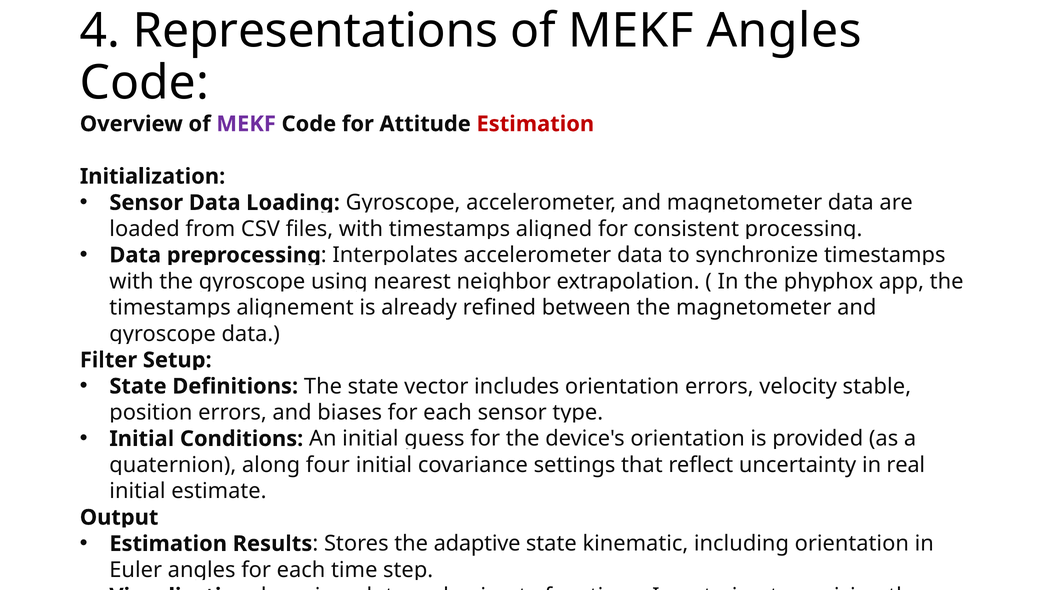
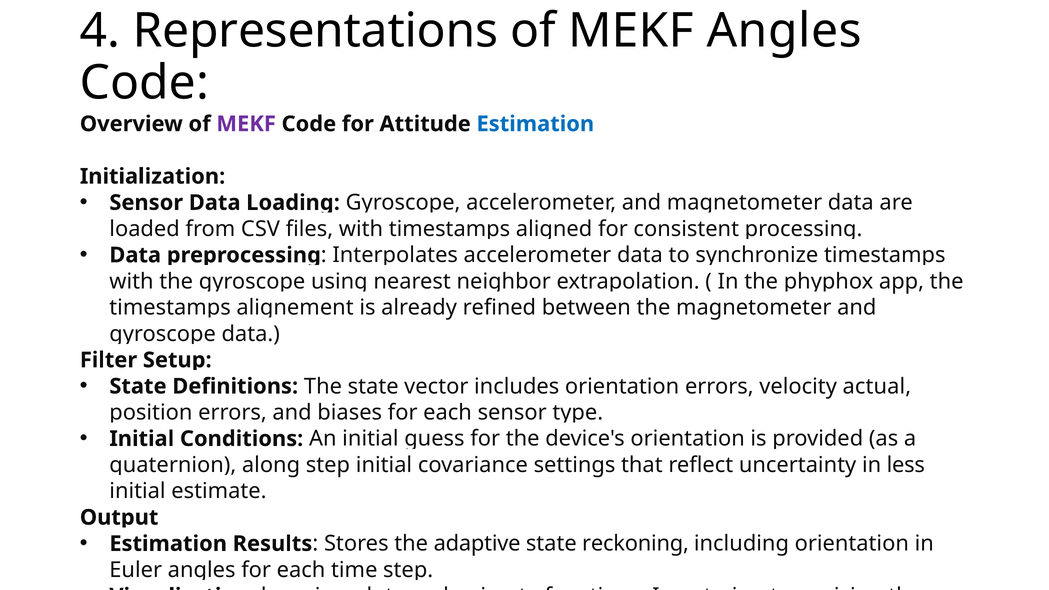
Estimation at (535, 124) colour: red -> blue
stable: stable -> actual
four at (328, 465): four -> step
real: real -> less
kinematic: kinematic -> reckoning
